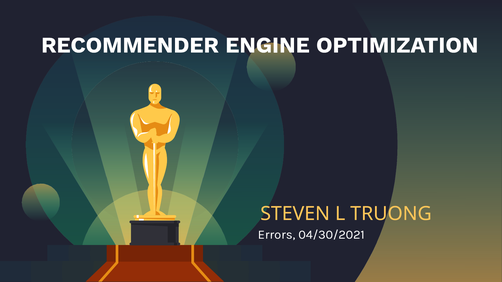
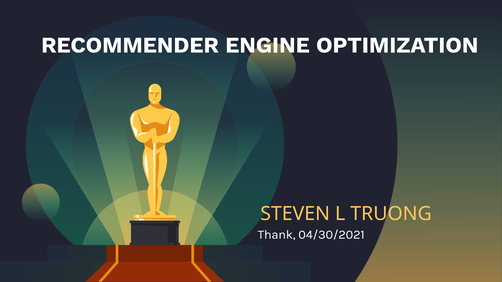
Errors: Errors -> Thank
